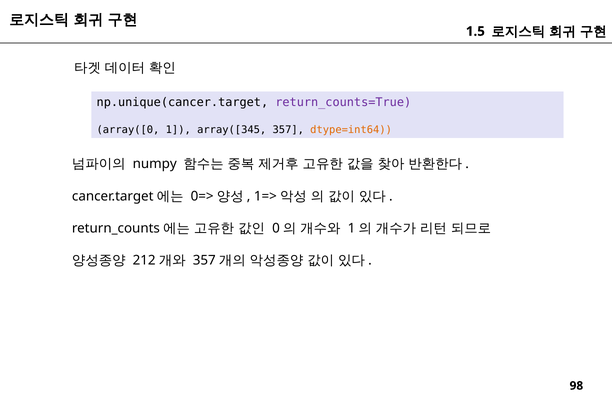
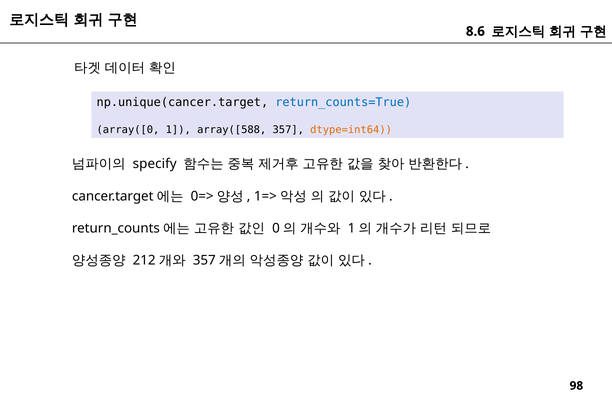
1.5: 1.5 -> 8.6
return_counts=True colour: purple -> blue
array([345: array([345 -> array([588
numpy: numpy -> specify
